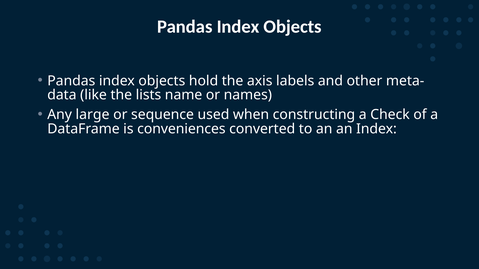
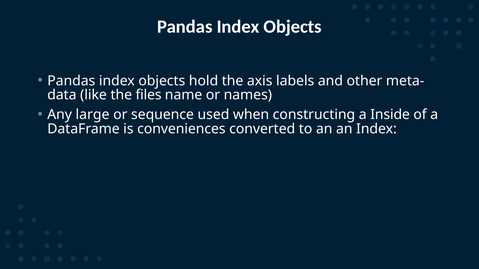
lists: lists -> files
Check: Check -> Inside
